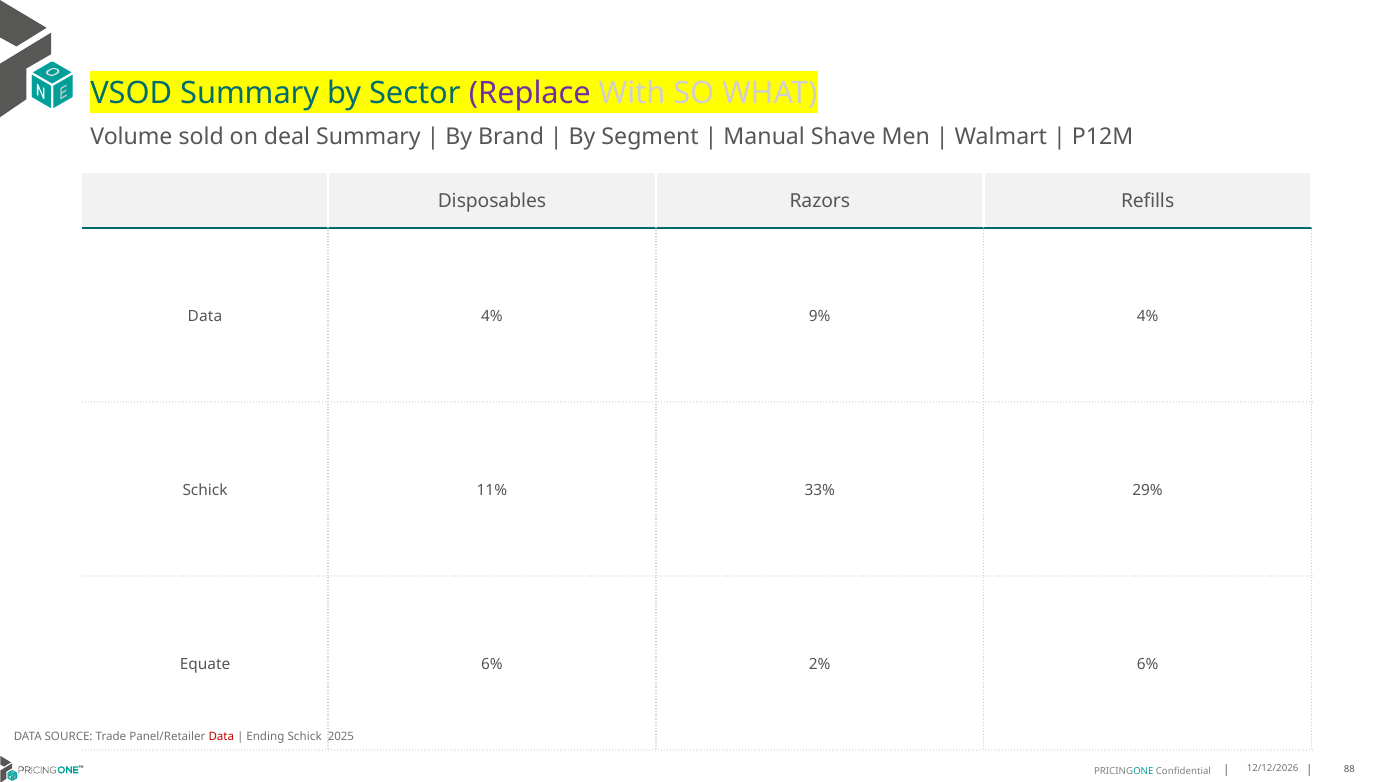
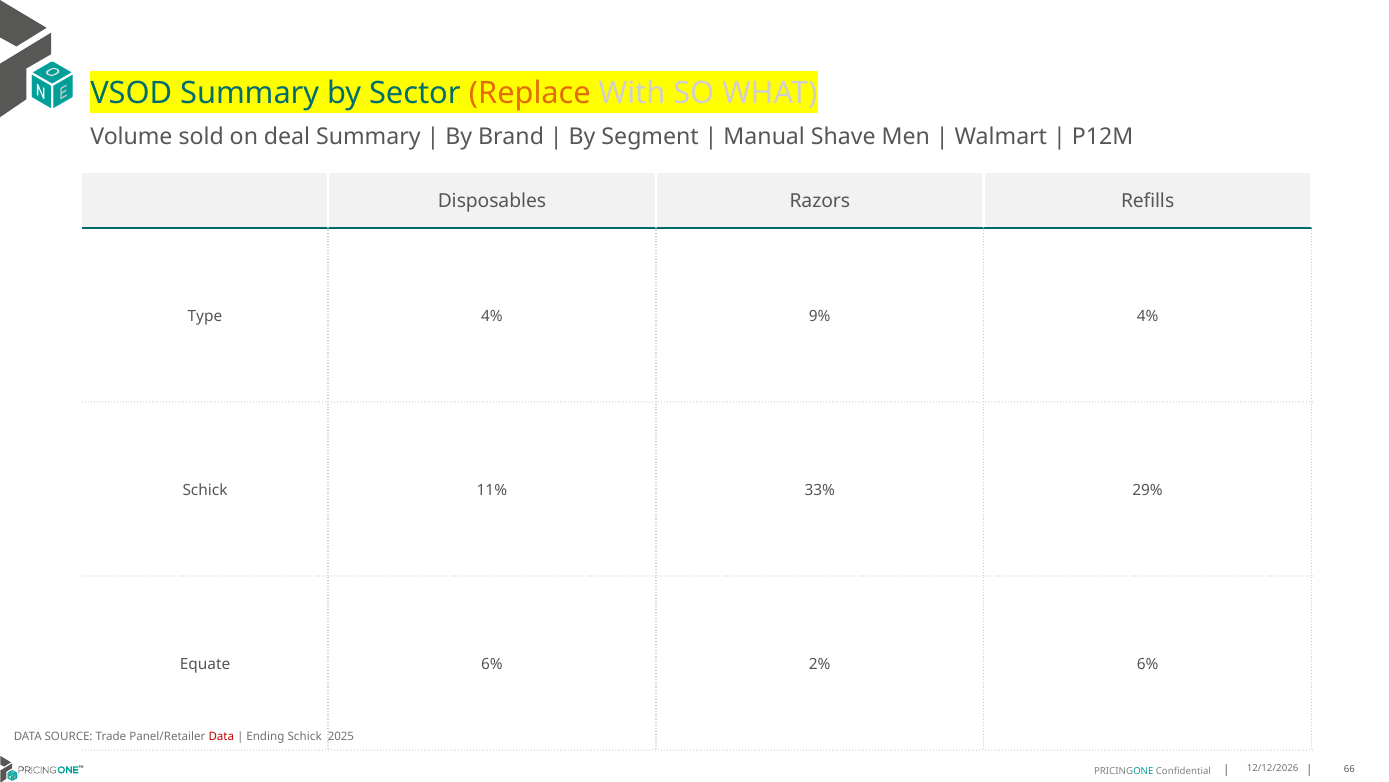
Replace colour: purple -> orange
Data at (205, 316): Data -> Type
88: 88 -> 66
